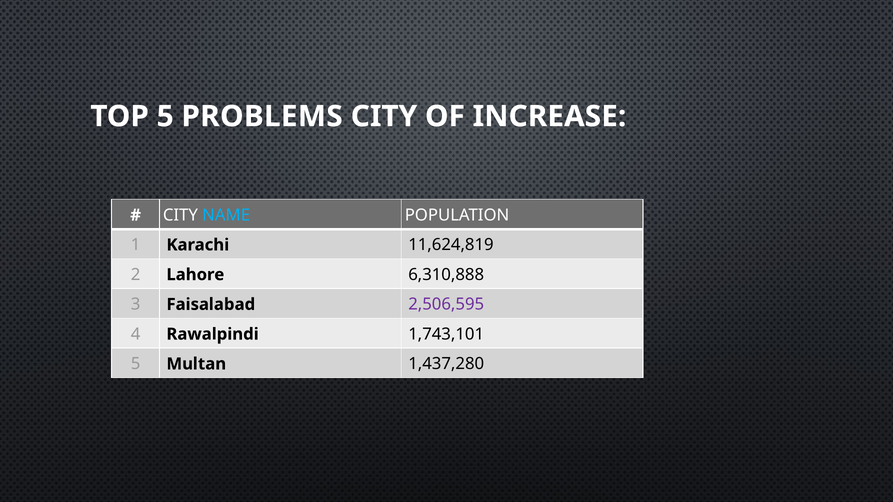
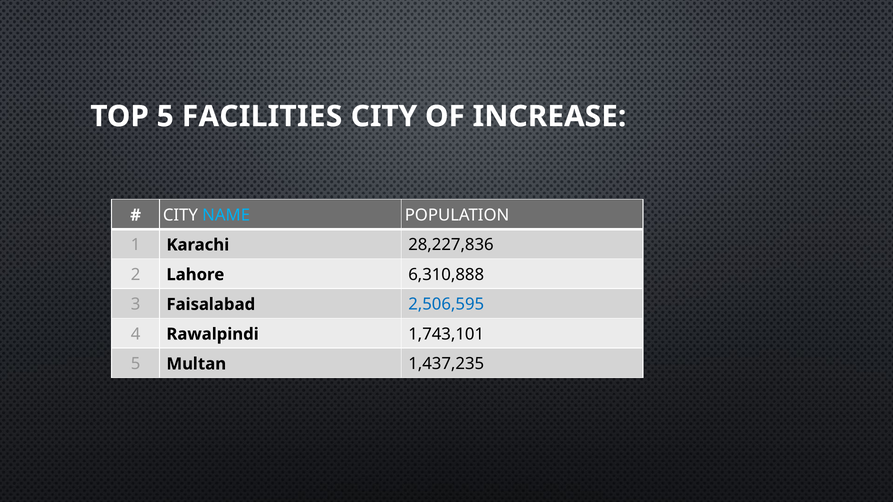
PROBLEMS: PROBLEMS -> FACILITIES
11,624,819: 11,624,819 -> 28,227,836
2,506,595 colour: purple -> blue
1,437,280: 1,437,280 -> 1,437,235
